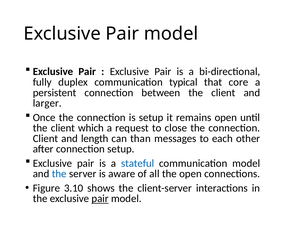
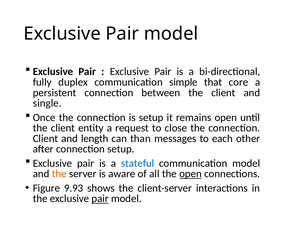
typical: typical -> simple
larger: larger -> single
which: which -> entity
the at (59, 173) colour: blue -> orange
open at (190, 173) underline: none -> present
3.10: 3.10 -> 9.93
